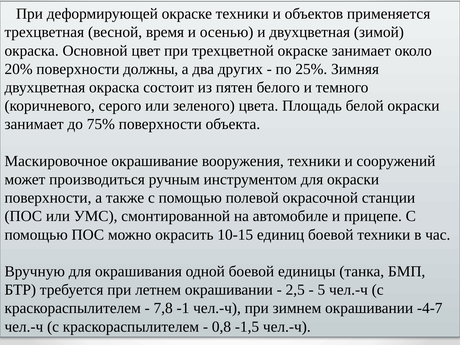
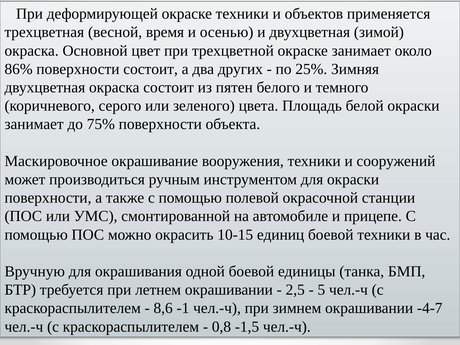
20%: 20% -> 86%
поверхности должны: должны -> состоит
7,8: 7,8 -> 8,6
